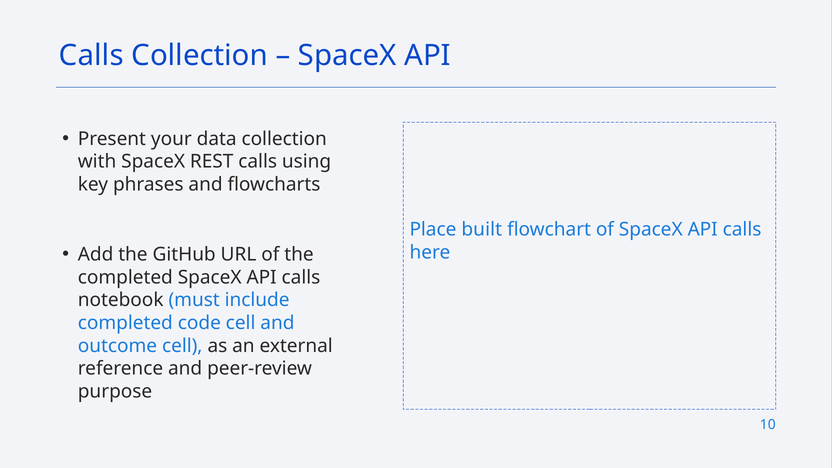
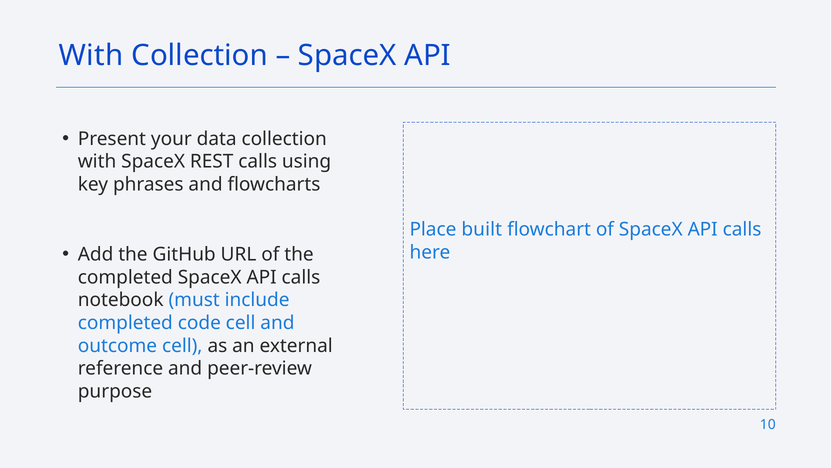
Calls at (91, 56): Calls -> With
